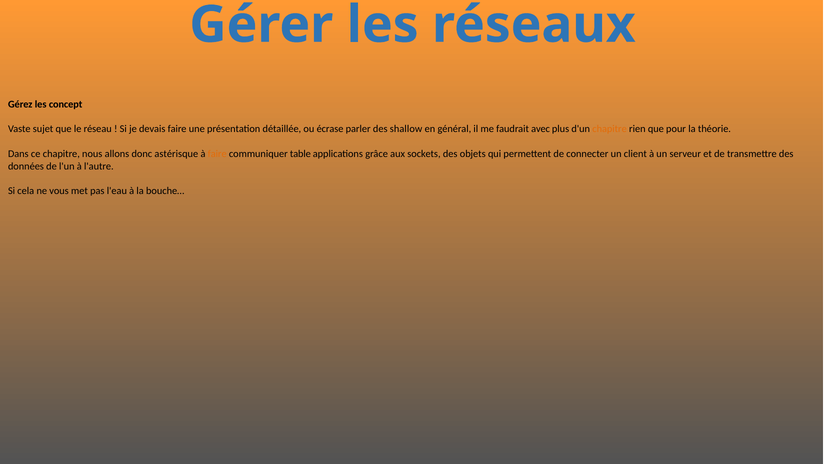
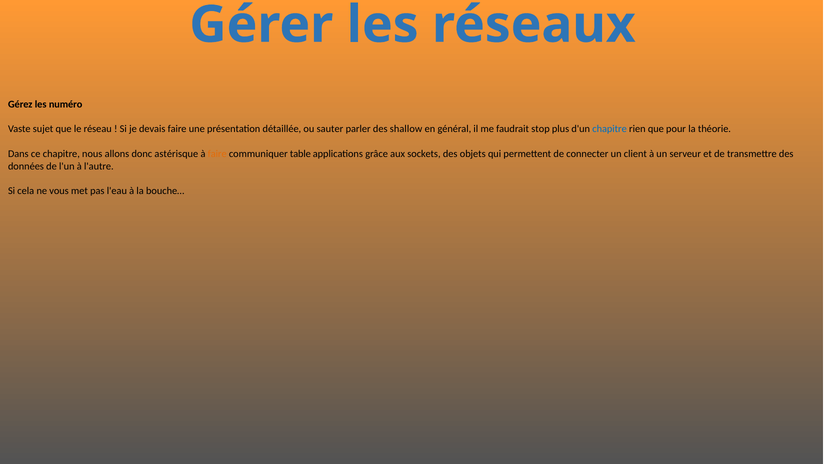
concept: concept -> numéro
écrase: écrase -> sauter
avec: avec -> stop
chapitre at (610, 129) colour: orange -> blue
